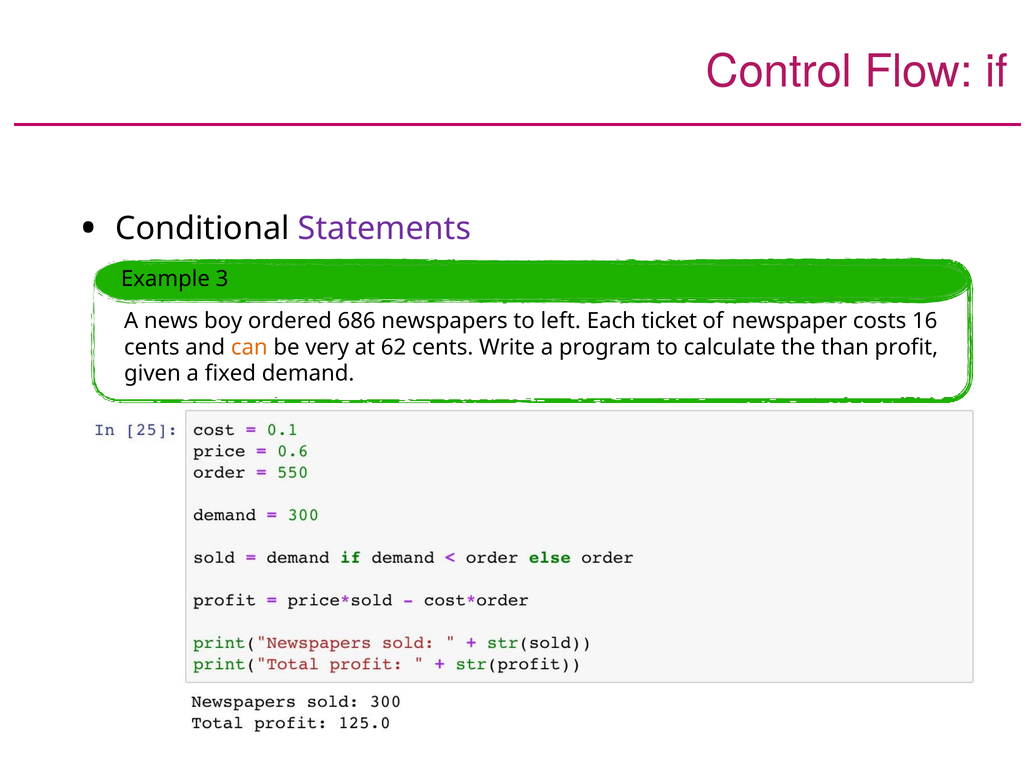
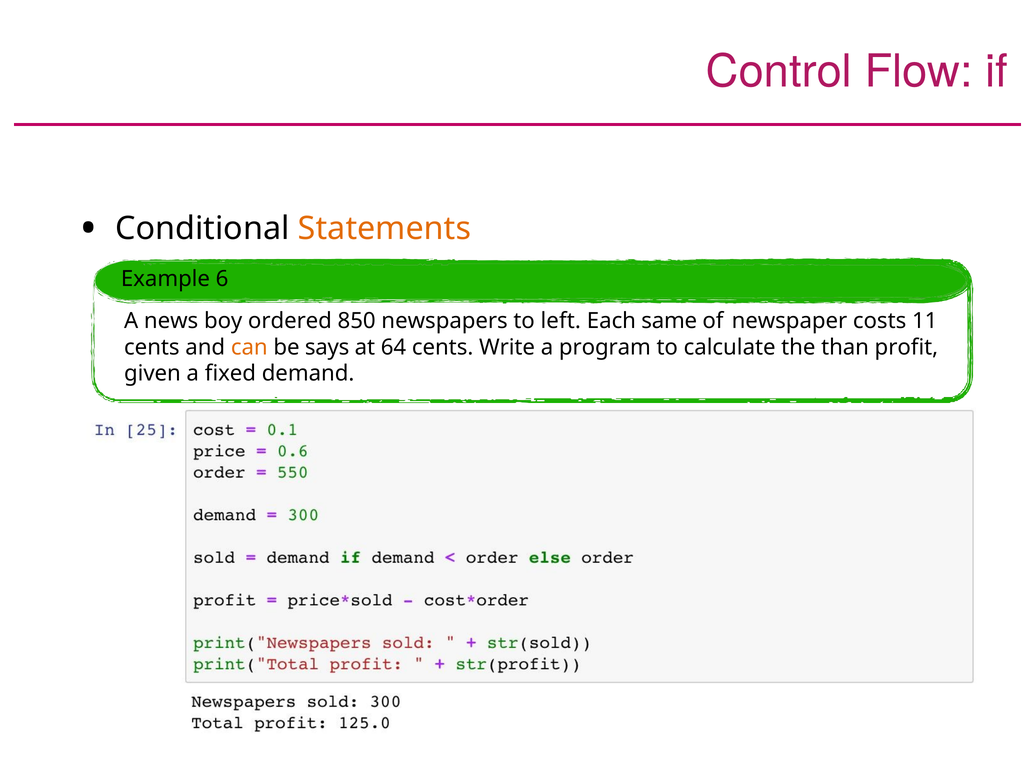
Statements colour: purple -> orange
3: 3 -> 6
686: 686 -> 850
ticket: ticket -> same
16: 16 -> 11
very: very -> says
62: 62 -> 64
